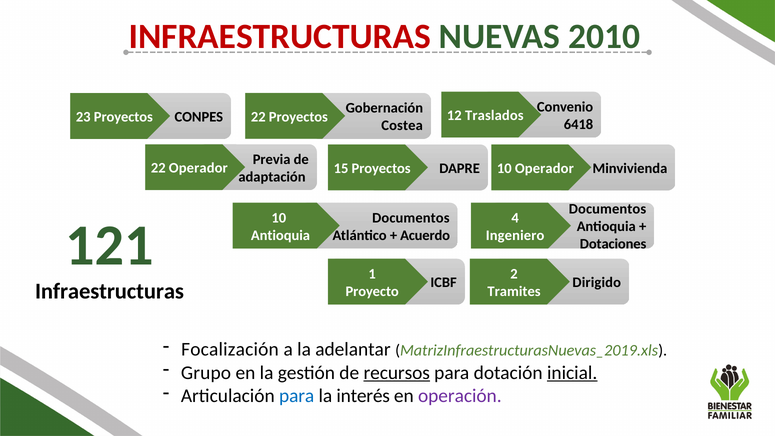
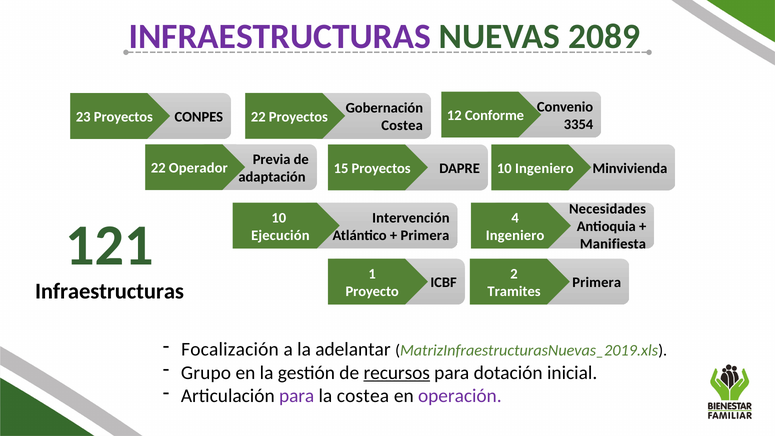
INFRAESTRUCTURAS at (280, 36) colour: red -> purple
2010: 2010 -> 2089
Traslados: Traslados -> Conforme
6418: 6418 -> 3354
10 Operador: Operador -> Ingeniero
Documentos at (607, 209): Documentos -> Necesidades
Documentos at (411, 218): Documentos -> Intervención
Antioquia at (280, 235): Antioquia -> Ejecución
Acuerdo at (425, 235): Acuerdo -> Primera
Dotaciones: Dotaciones -> Manifiesta
Dirigido at (597, 283): Dirigido -> Primera
inicial underline: present -> none
para at (297, 396) colour: blue -> purple
la interés: interés -> costea
